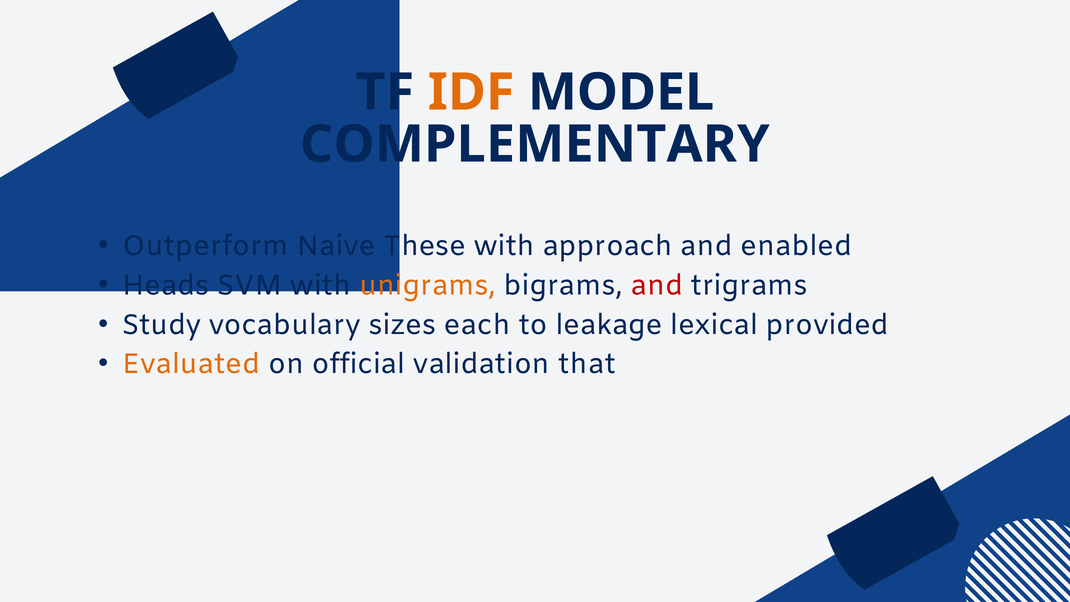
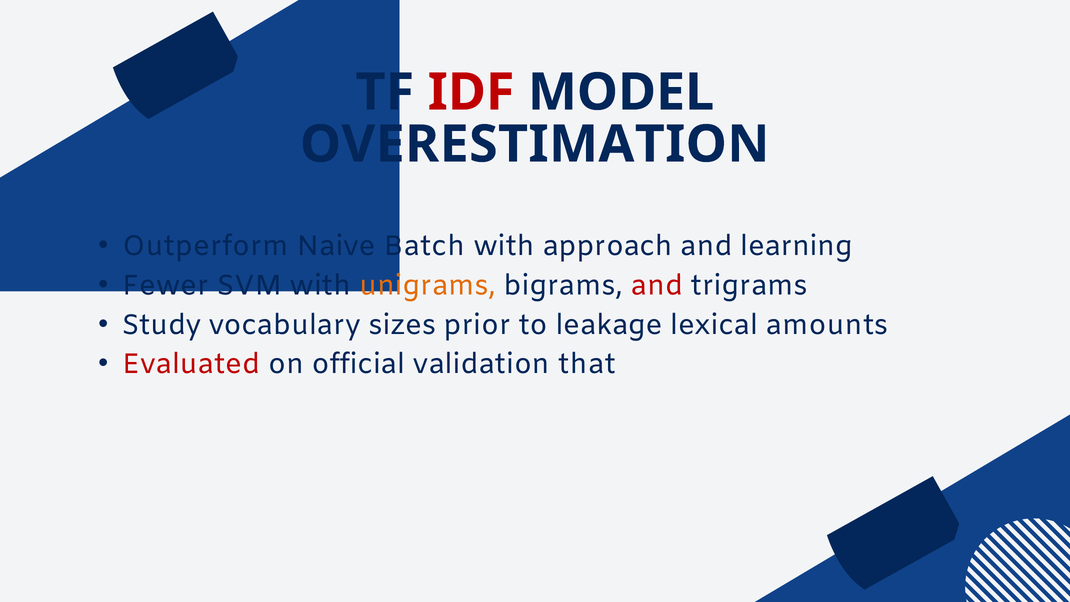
IDF colour: orange -> red
COMPLEMENTARY: COMPLEMENTARY -> OVERESTIMATION
These: These -> Batch
enabled: enabled -> learning
Heads: Heads -> Fewer
each: each -> prior
provided: provided -> amounts
Evaluated colour: orange -> red
